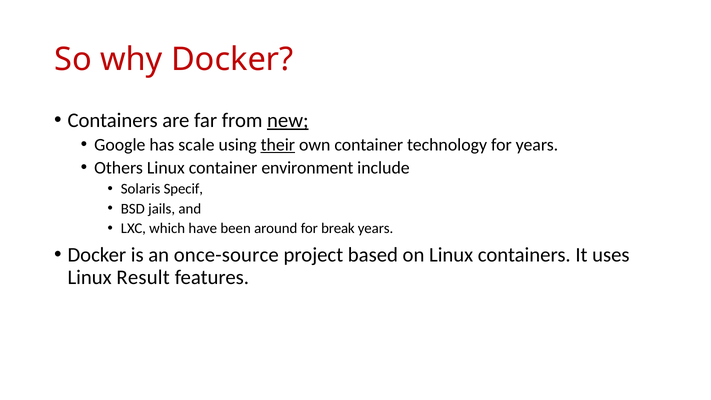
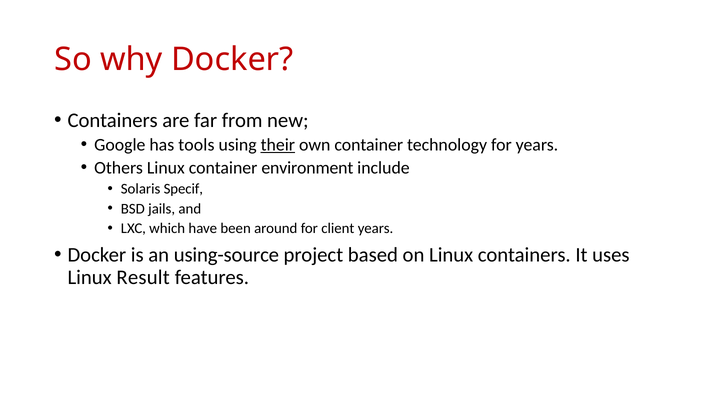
new underline: present -> none
scale: scale -> tools
break: break -> client
once-source: once-source -> using-source
